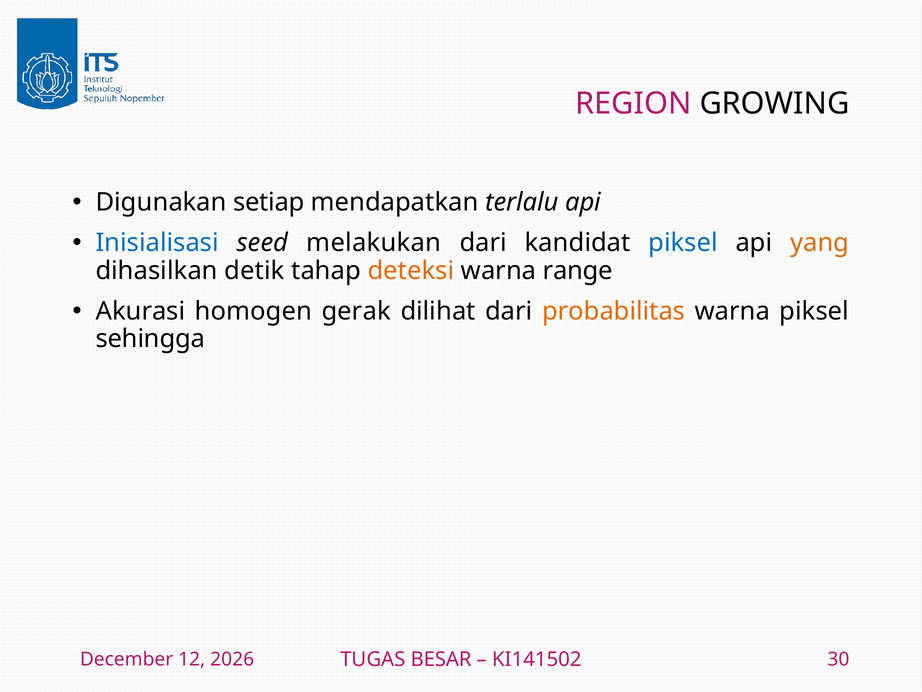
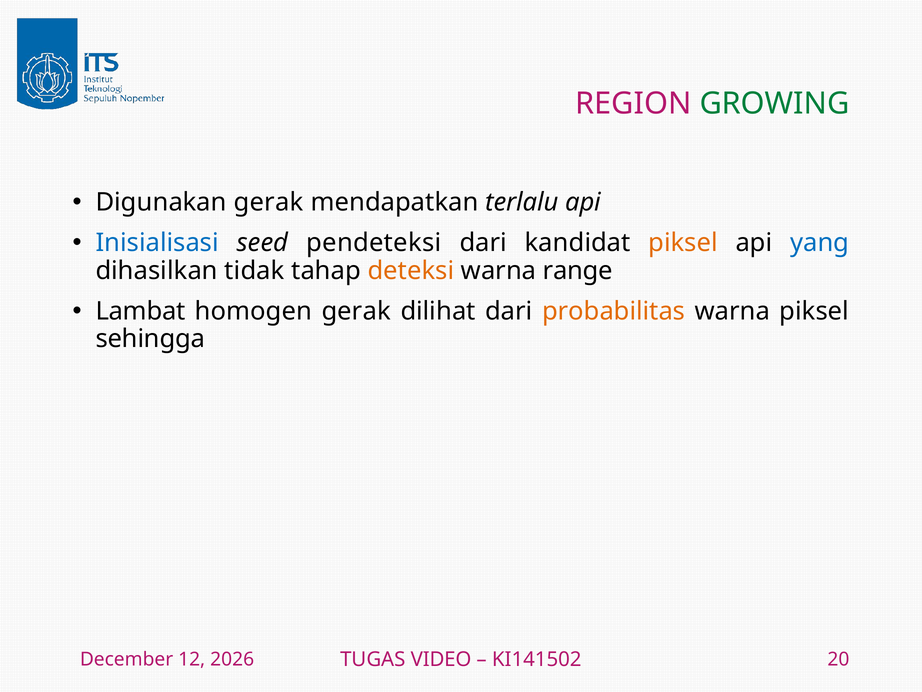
GROWING colour: black -> green
Digunakan setiap: setiap -> gerak
melakukan: melakukan -> pendeteksi
piksel at (683, 243) colour: blue -> orange
yang colour: orange -> blue
detik: detik -> tidak
Akurasi: Akurasi -> Lambat
BESAR: BESAR -> VIDEO
30: 30 -> 20
